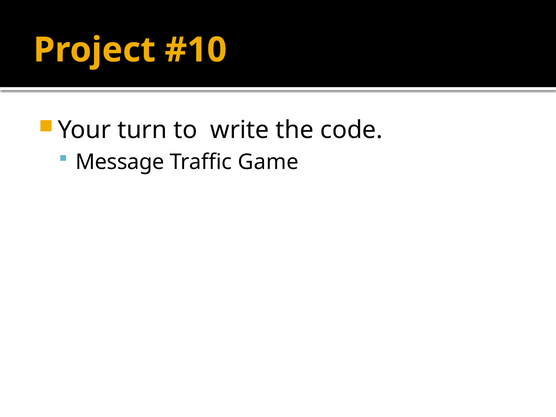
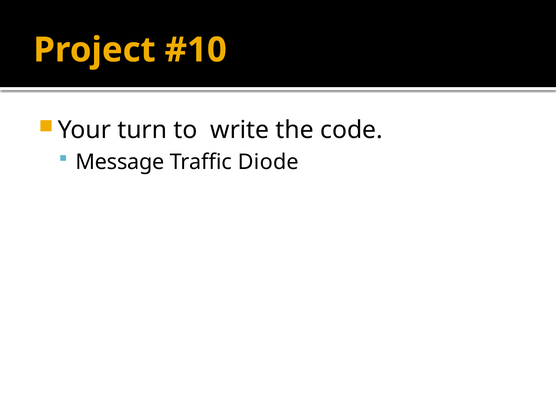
Game: Game -> Diode
